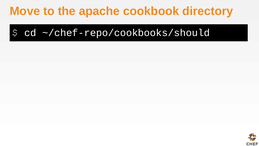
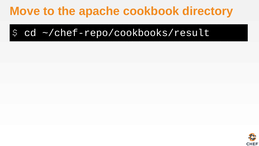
~/chef-repo/cookbooks/should: ~/chef-repo/cookbooks/should -> ~/chef-repo/cookbooks/result
